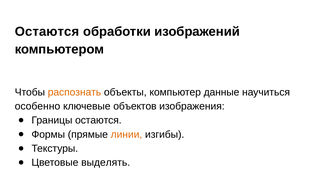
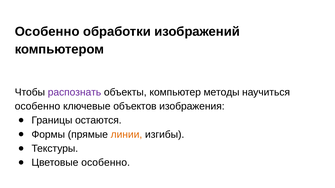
Остаются at (47, 32): Остаются -> Особенно
распознать colour: orange -> purple
данные: данные -> методы
Цветовые выделять: выделять -> особенно
